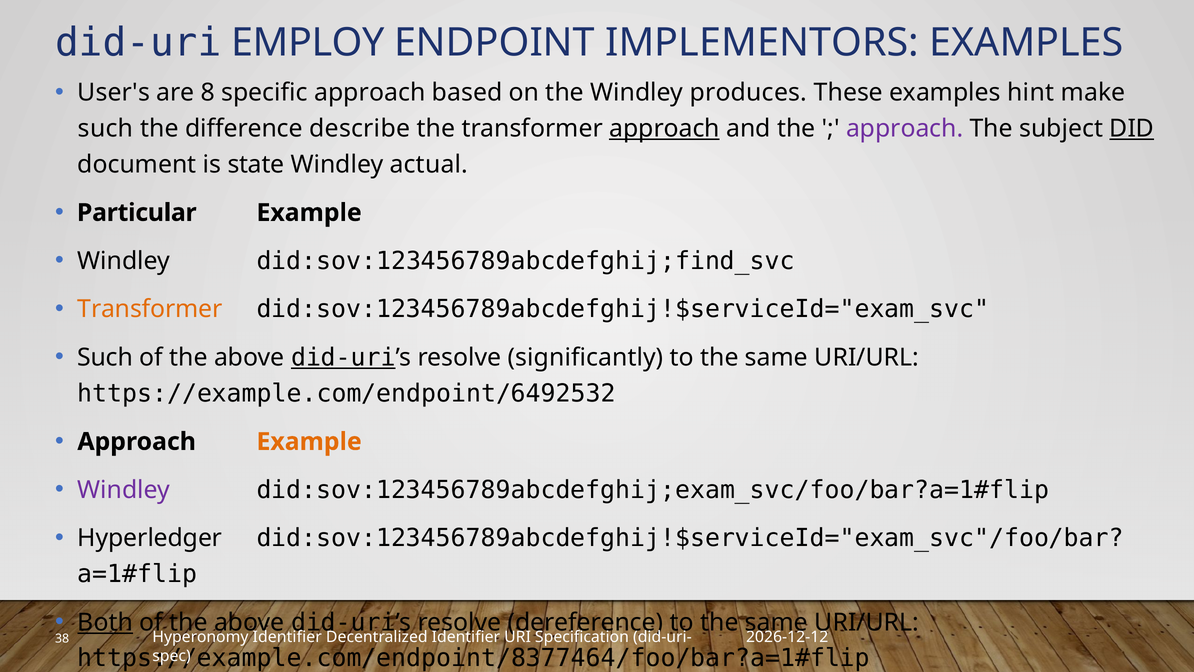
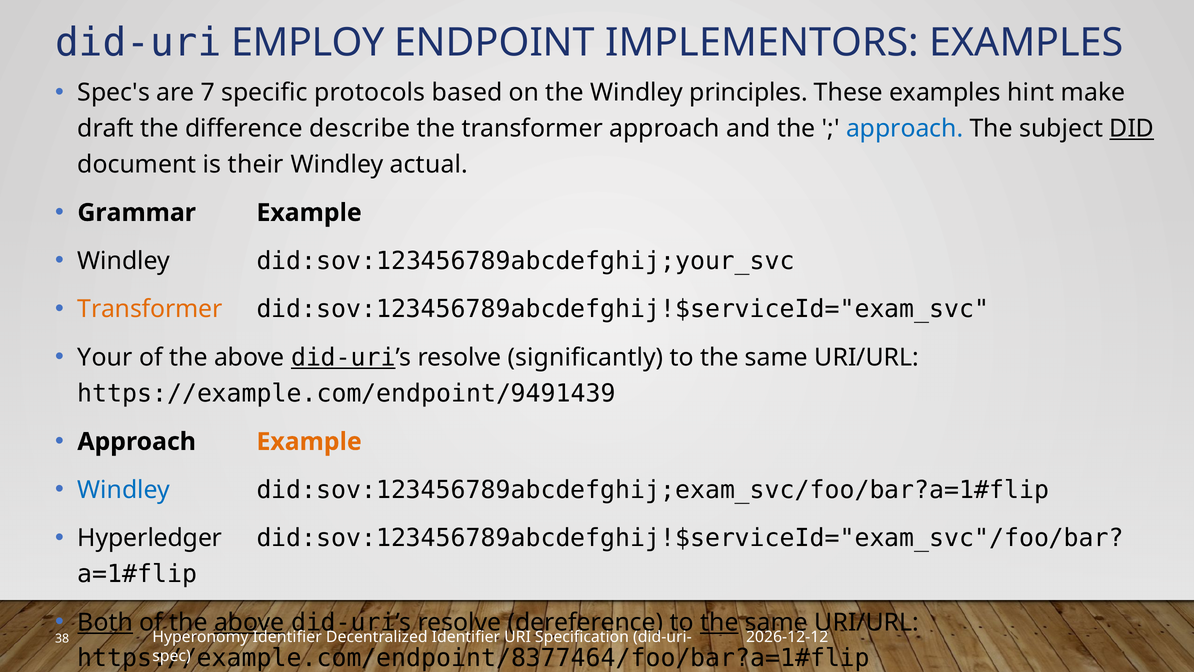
User's: User's -> Spec's
8: 8 -> 7
specific approach: approach -> protocols
produces: produces -> principles
such at (106, 129): such -> draft
approach at (665, 129) underline: present -> none
approach at (905, 129) colour: purple -> blue
state: state -> their
Particular: Particular -> Grammar
did:sov:123456789abcdefghij;find_svc: did:sov:123456789abcdefghij;find_svc -> did:sov:123456789abcdefghij;your_svc
Such at (105, 357): Such -> Your
https://example.com/endpoint/6492532: https://example.com/endpoint/6492532 -> https://example.com/endpoint/9491439
Windley at (124, 490) colour: purple -> blue
above at (249, 622) underline: none -> present
the at (719, 622) underline: none -> present
